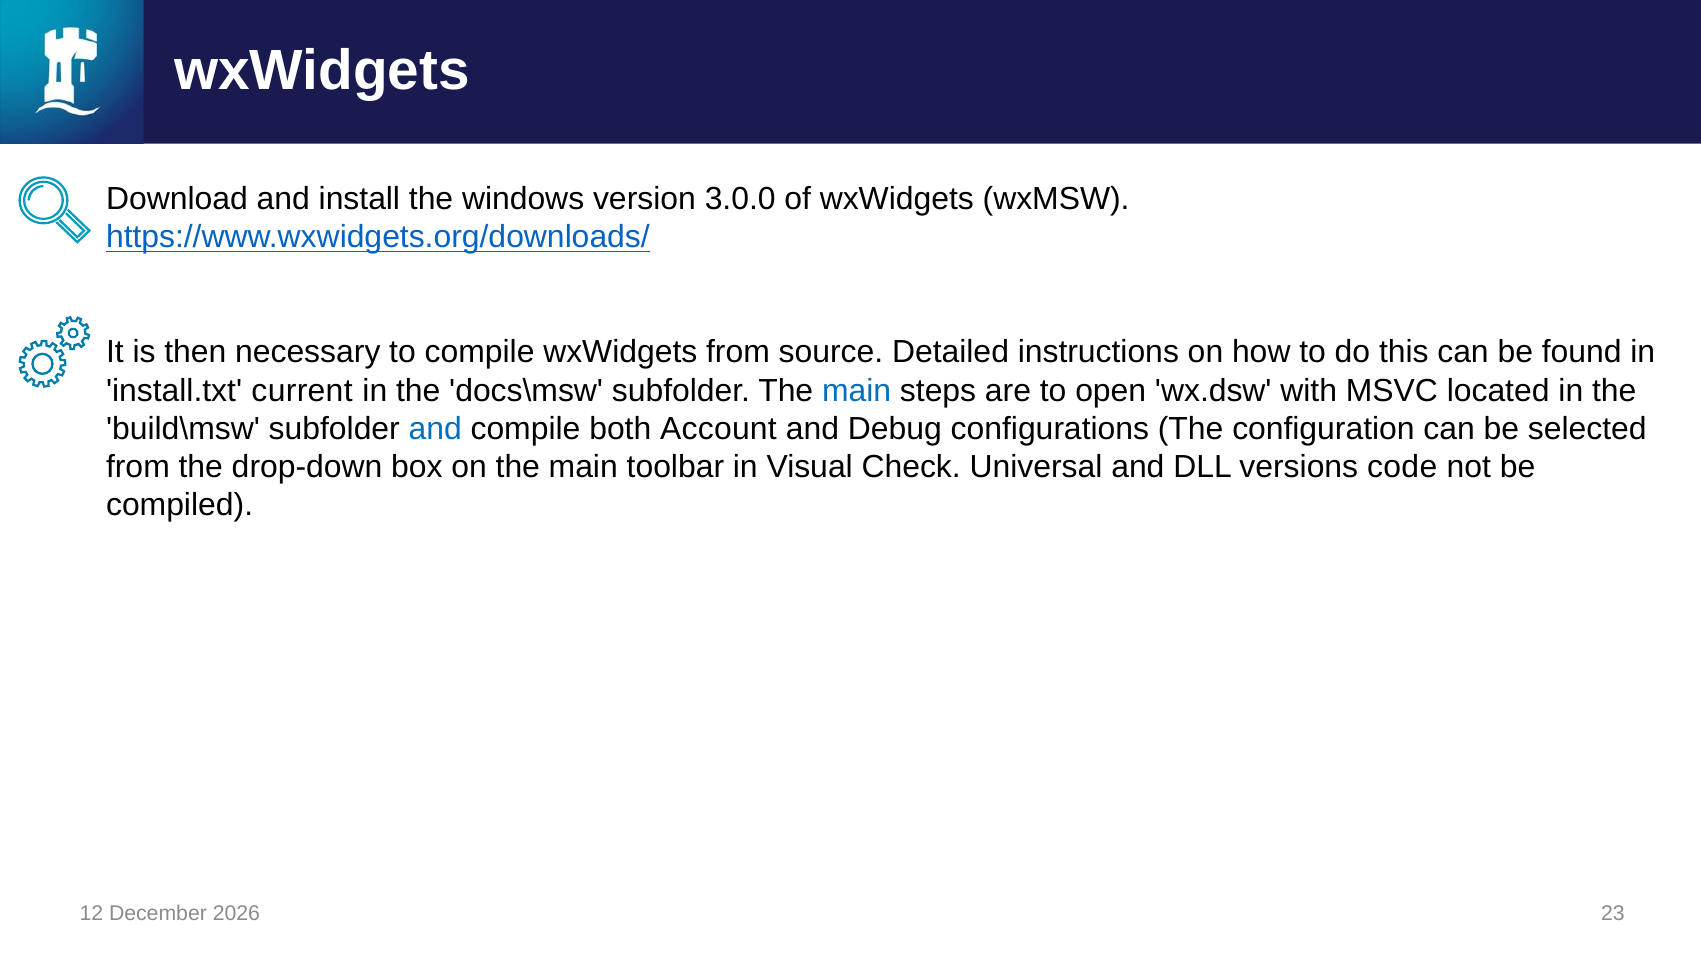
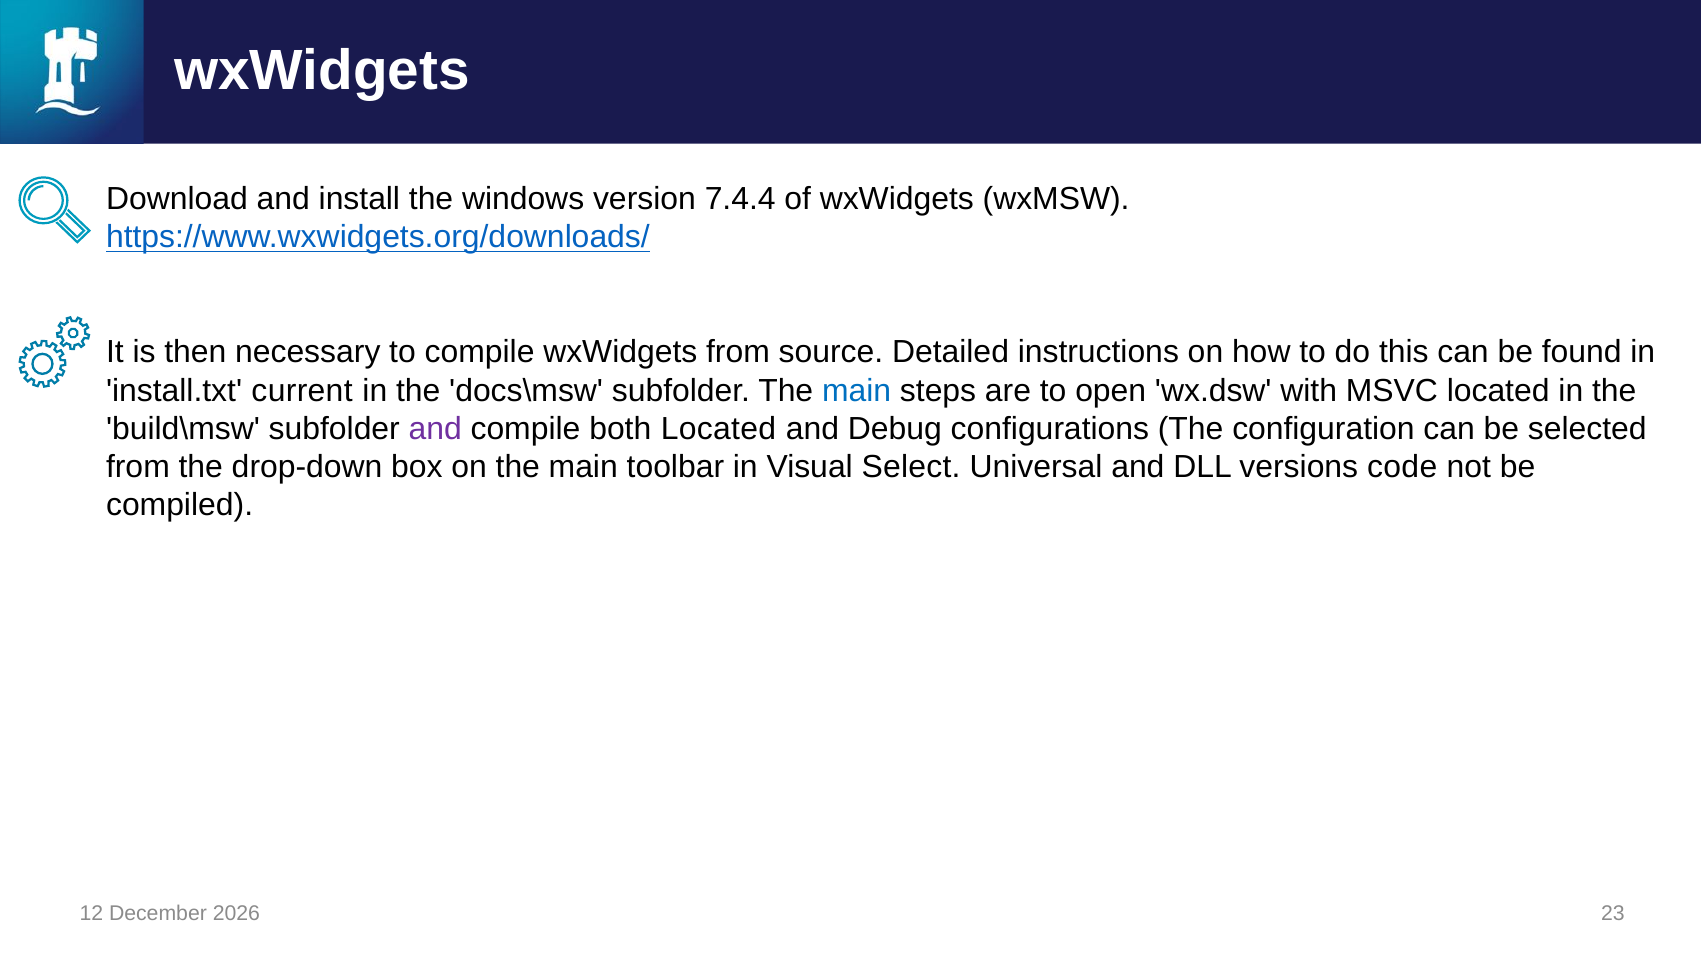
3.0.0: 3.0.0 -> 7.4.4
and at (435, 429) colour: blue -> purple
both Account: Account -> Located
Check: Check -> Select
